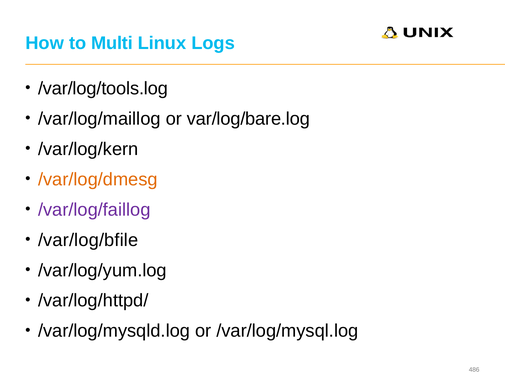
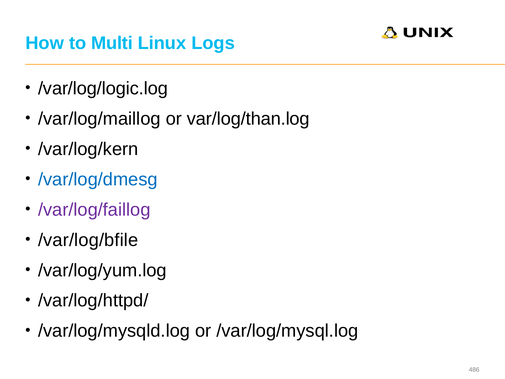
/var/log/tools.log: /var/log/tools.log -> /var/log/logic.log
var/log/bare.log: var/log/bare.log -> var/log/than.log
/var/log/dmesg colour: orange -> blue
